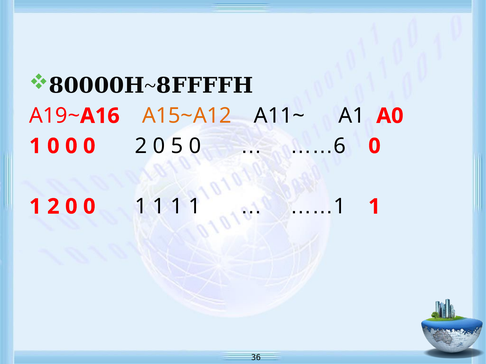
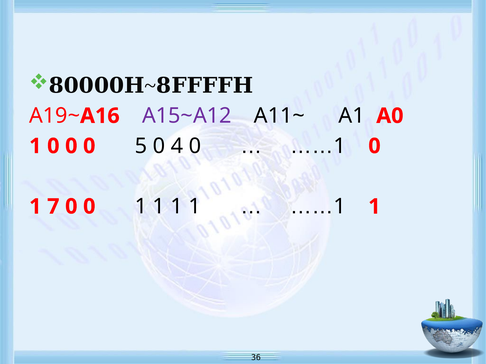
A15~A12 colour: orange -> purple
0 2: 2 -> 5
5: 5 -> 4
6 at (340, 146): 6 -> 1
1 2: 2 -> 7
